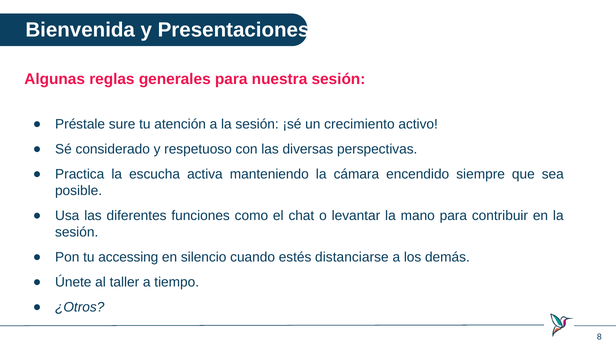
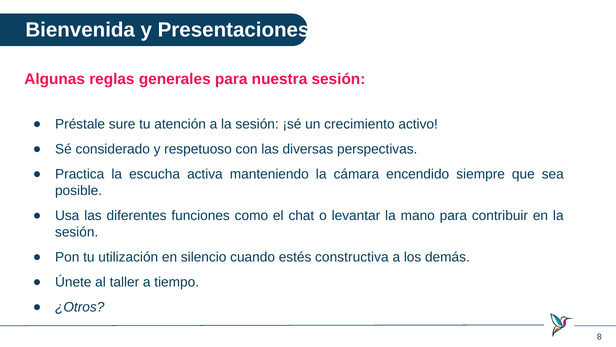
accessing: accessing -> utilización
distanciarse: distanciarse -> constructiva
